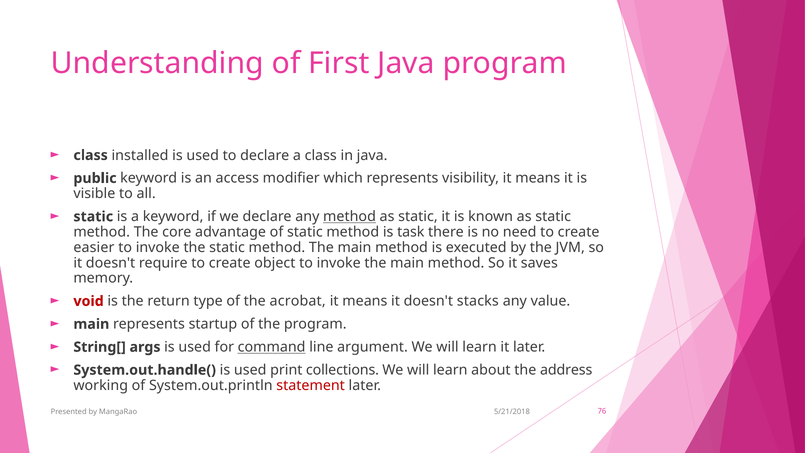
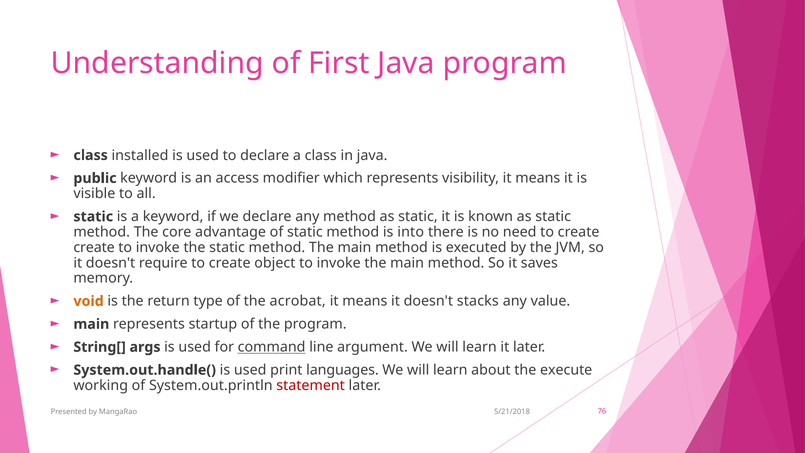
method at (350, 217) underline: present -> none
task: task -> into
easier at (94, 247): easier -> create
void colour: red -> orange
collections: collections -> languages
address: address -> execute
